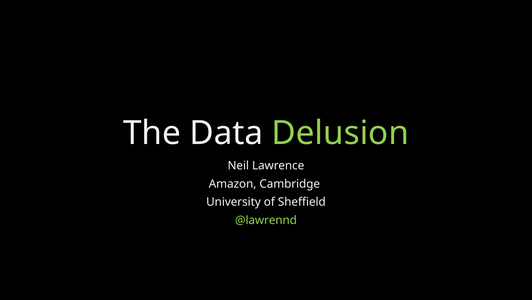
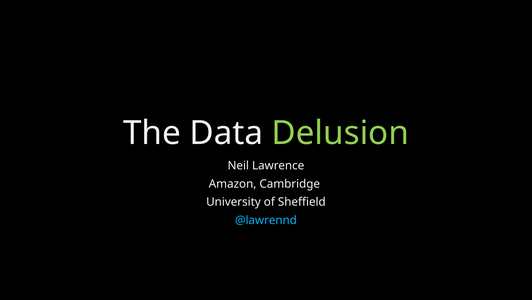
@lawrennd colour: light green -> light blue
